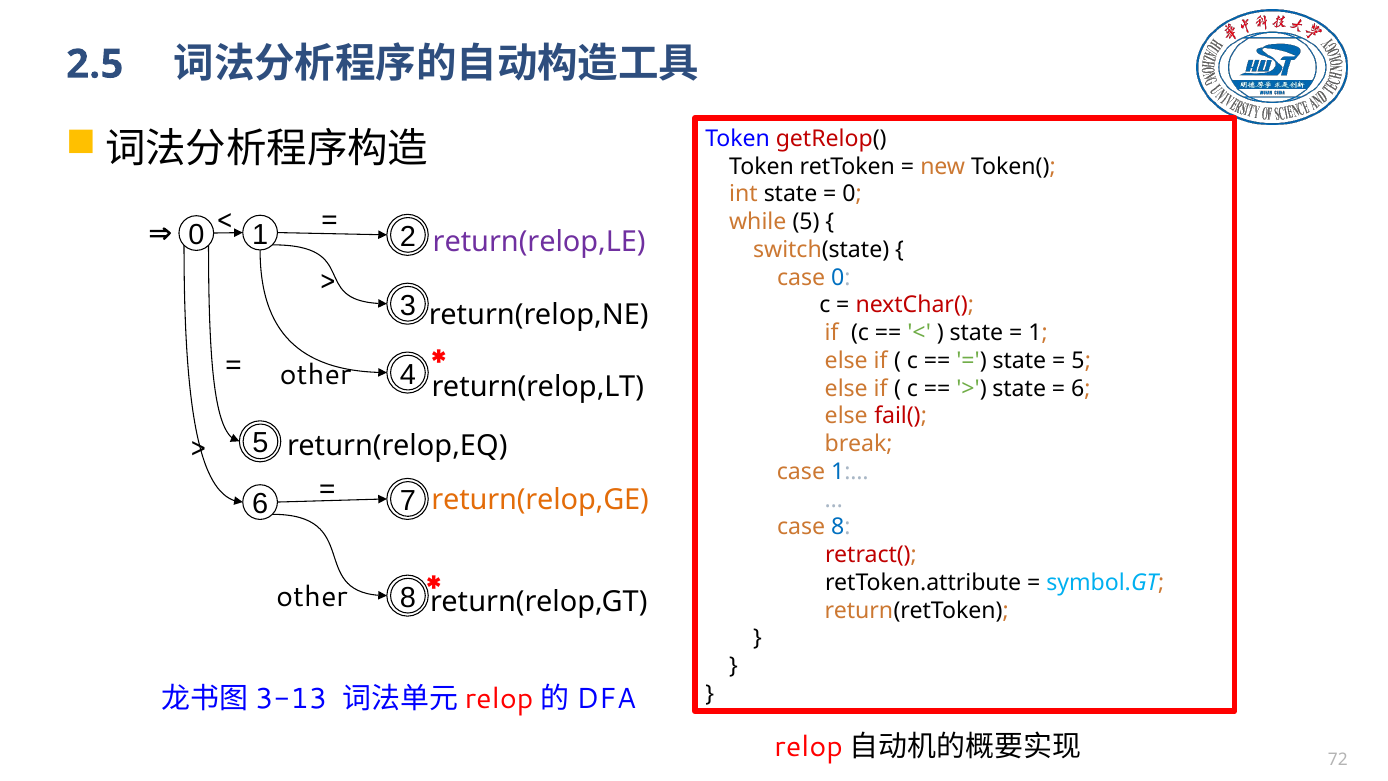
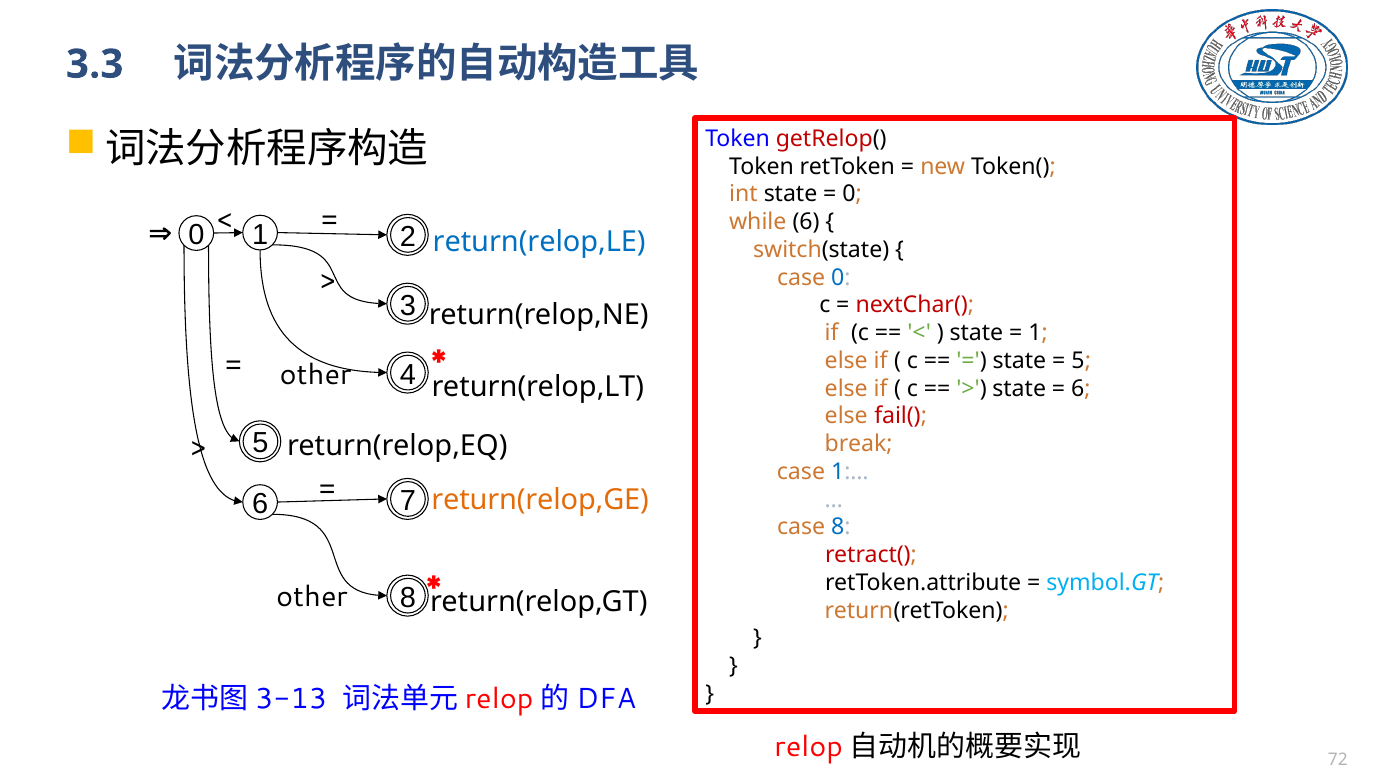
2.5: 2.5 -> 3.3
while 5: 5 -> 6
return(relop,LE colour: purple -> blue
